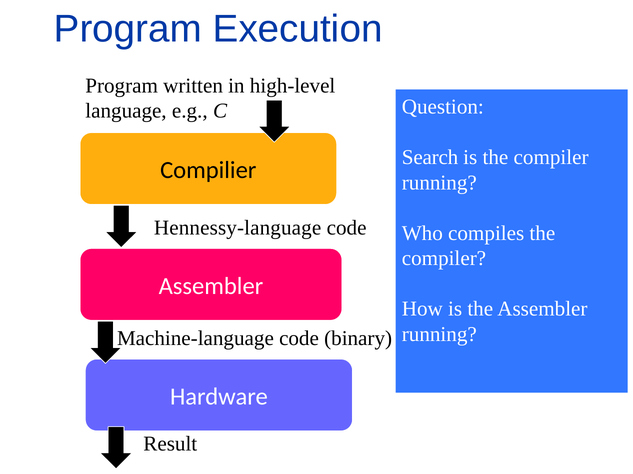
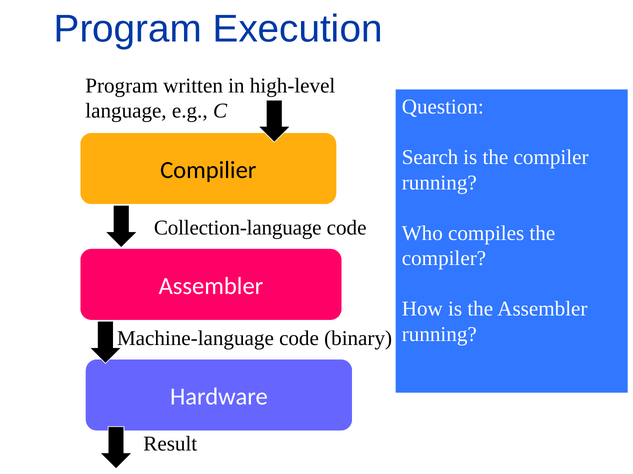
Hennessy-language: Hennessy-language -> Collection-language
